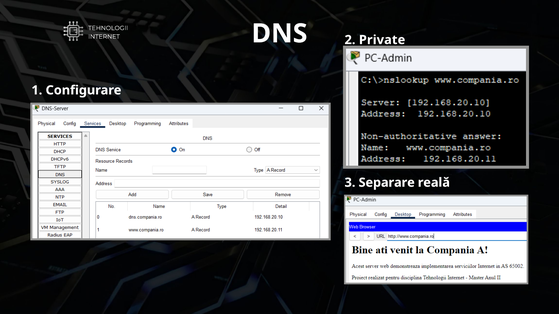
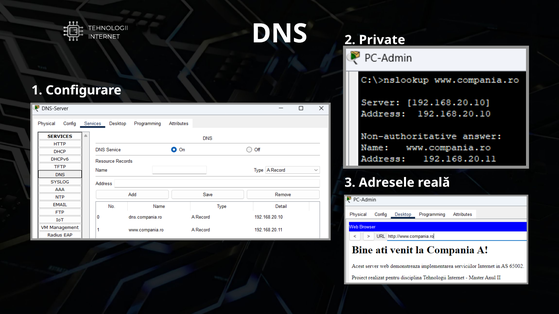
Separare: Separare -> Adresele
